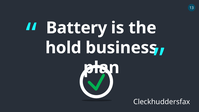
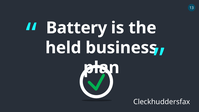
hold: hold -> held
